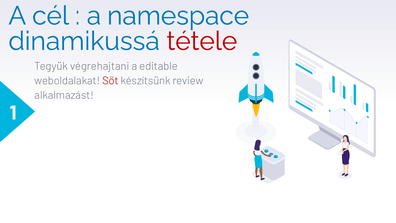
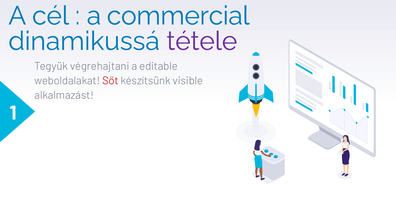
namespace: namespace -> commercial
tétele colour: red -> purple
review: review -> visible
